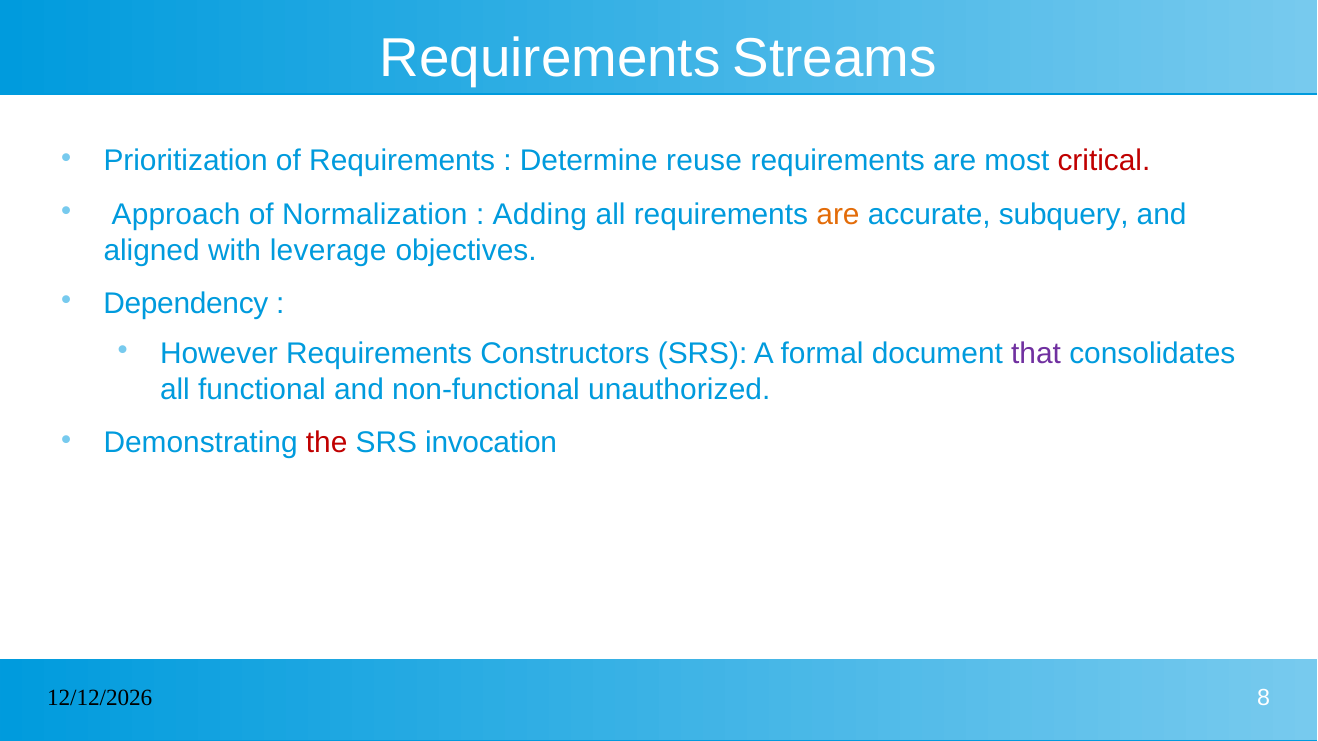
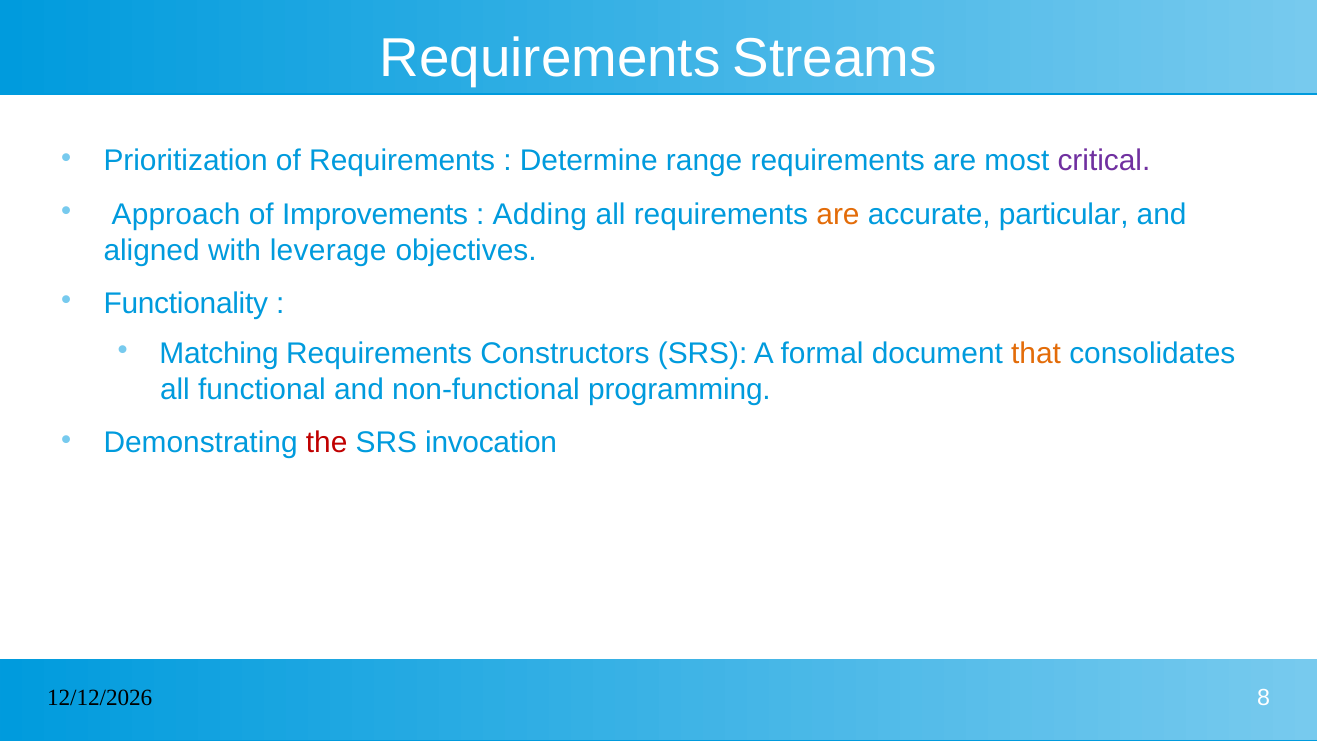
reuse: reuse -> range
critical colour: red -> purple
Normalization: Normalization -> Improvements
subquery: subquery -> particular
Dependency: Dependency -> Functionality
However: However -> Matching
that colour: purple -> orange
unauthorized: unauthorized -> programming
